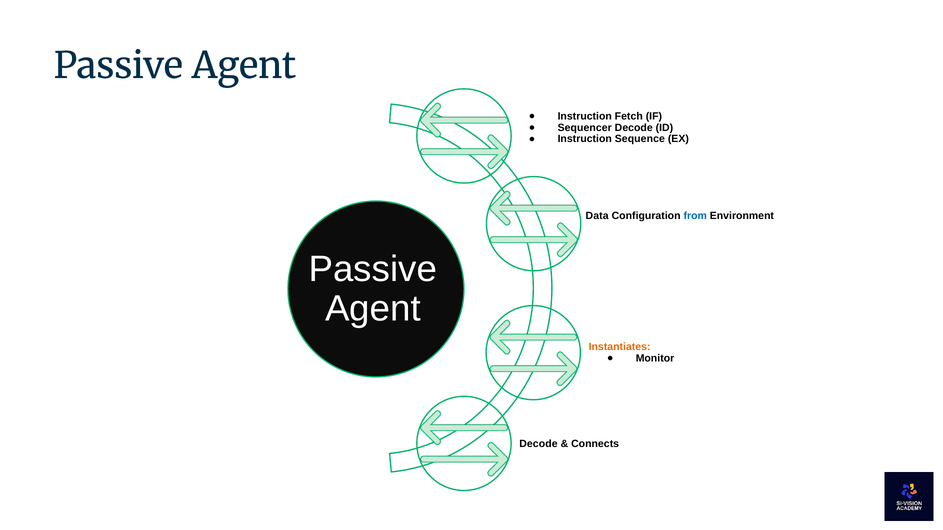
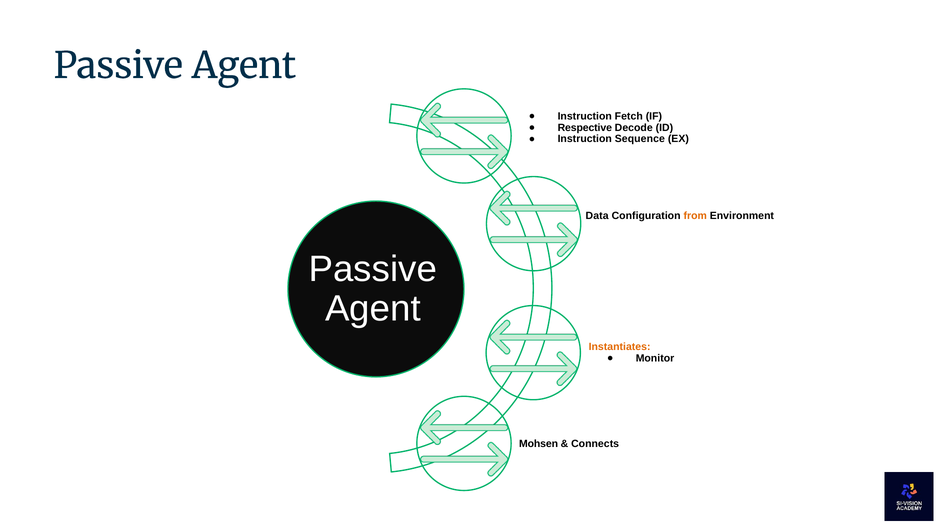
Sequencer: Sequencer -> Respective
from colour: blue -> orange
Decode at (538, 444): Decode -> Mohsen
